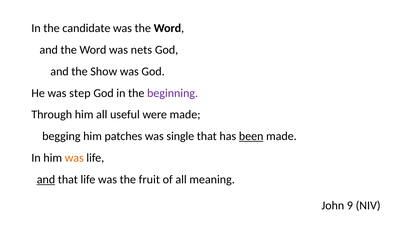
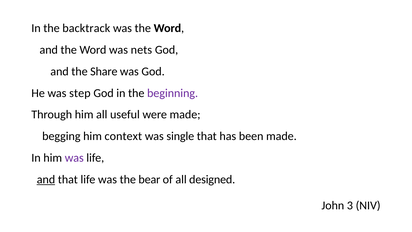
candidate: candidate -> backtrack
Show: Show -> Share
patches: patches -> context
been underline: present -> none
was at (74, 158) colour: orange -> purple
fruit: fruit -> bear
meaning: meaning -> designed
9: 9 -> 3
